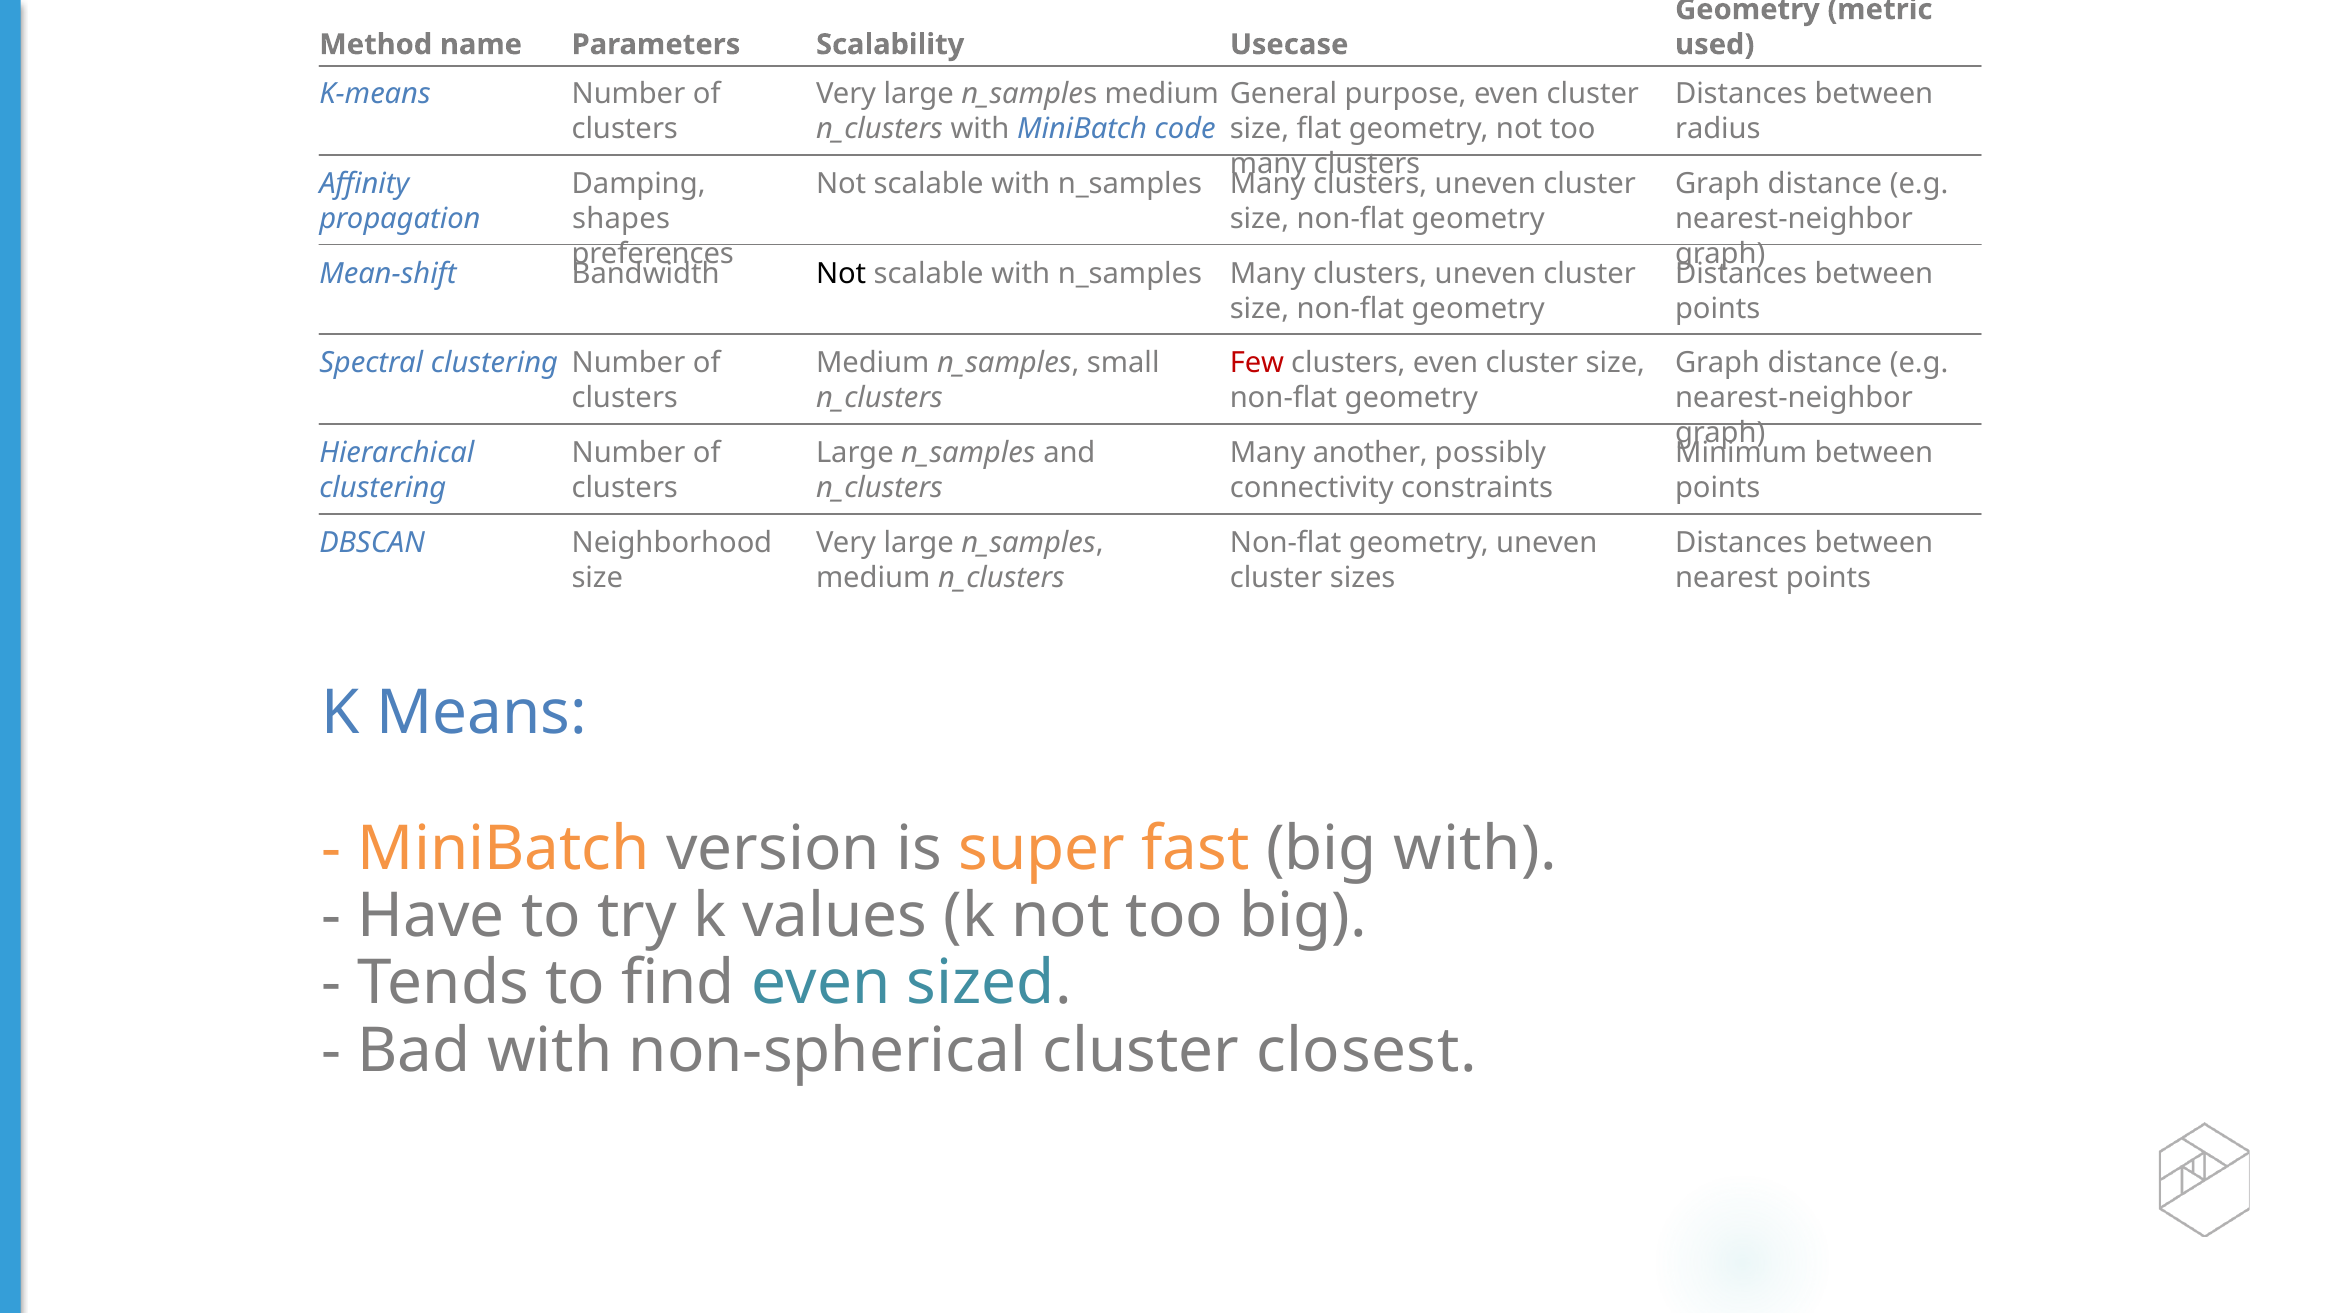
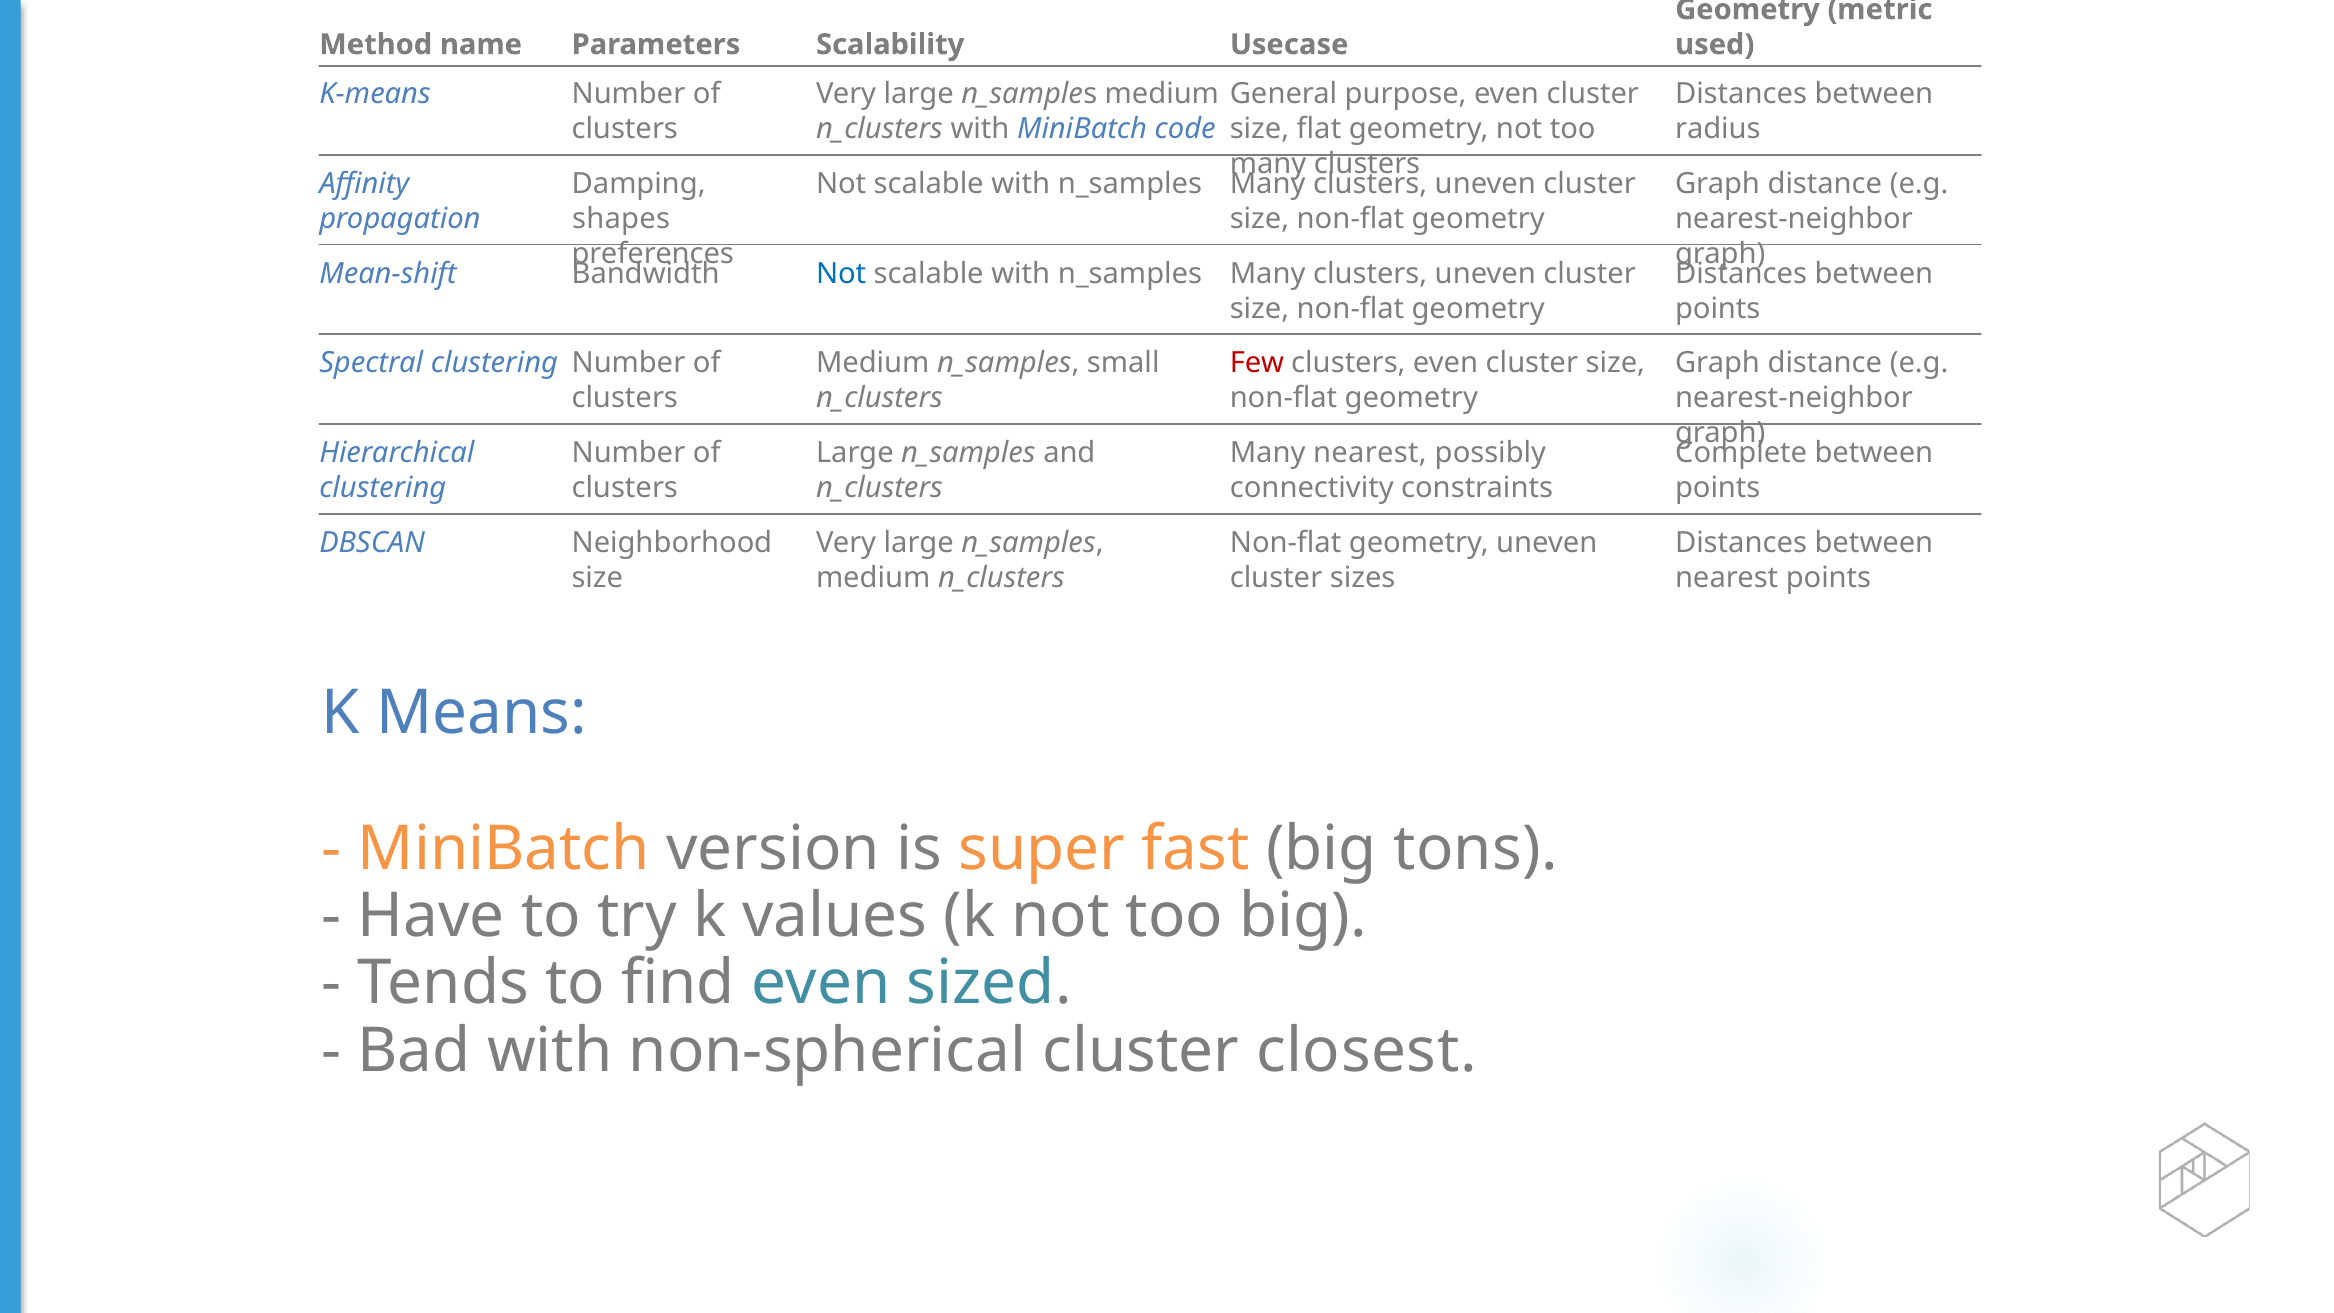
Not at (841, 273) colour: black -> blue
Many another: another -> nearest
Minimum: Minimum -> Complete
big with: with -> tons
